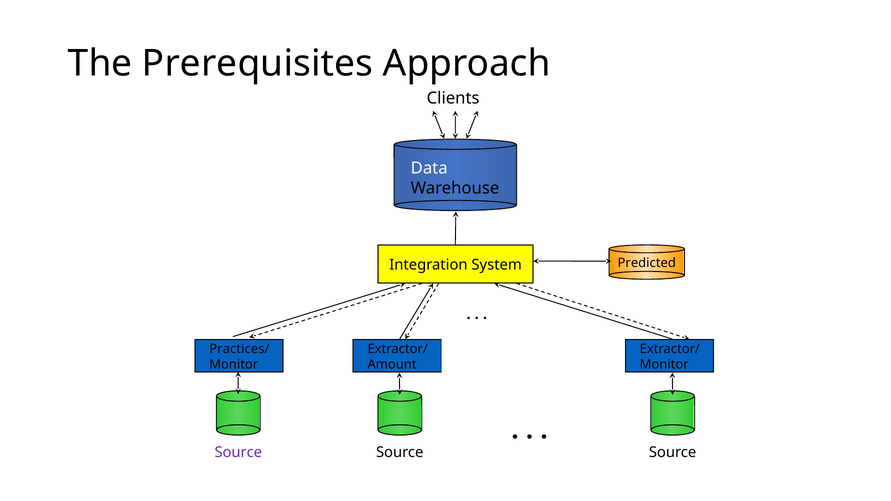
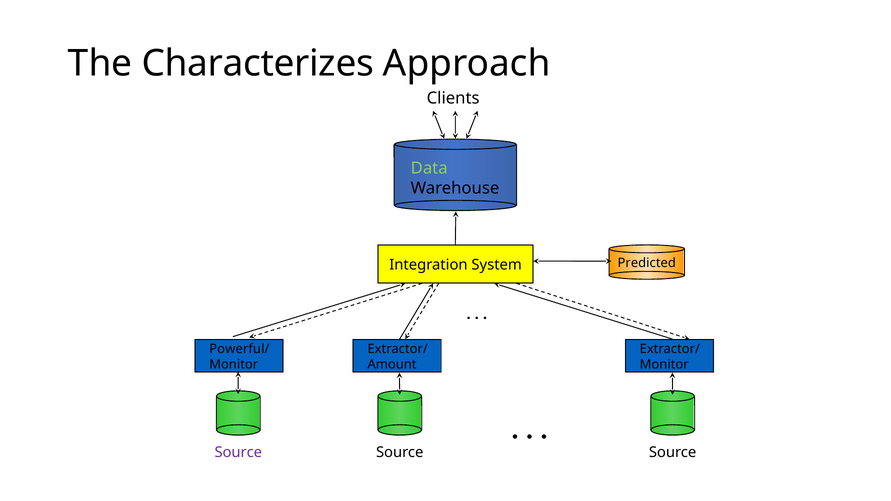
Prerequisites: Prerequisites -> Characterizes
Data colour: white -> light green
Practices/: Practices/ -> Powerful/
